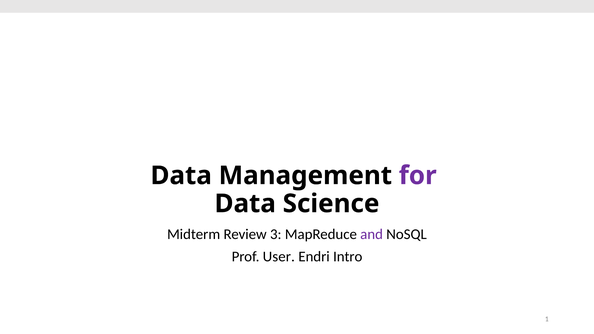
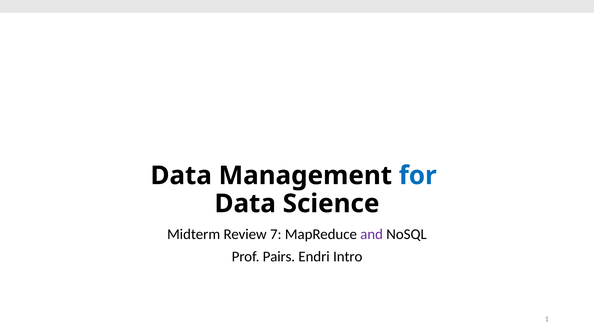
for colour: purple -> blue
3: 3 -> 7
User: User -> Pairs
